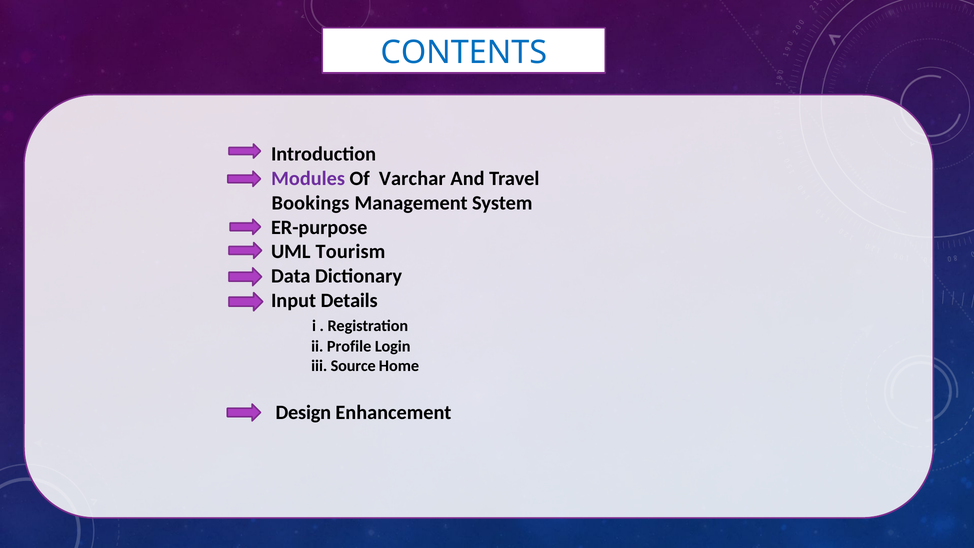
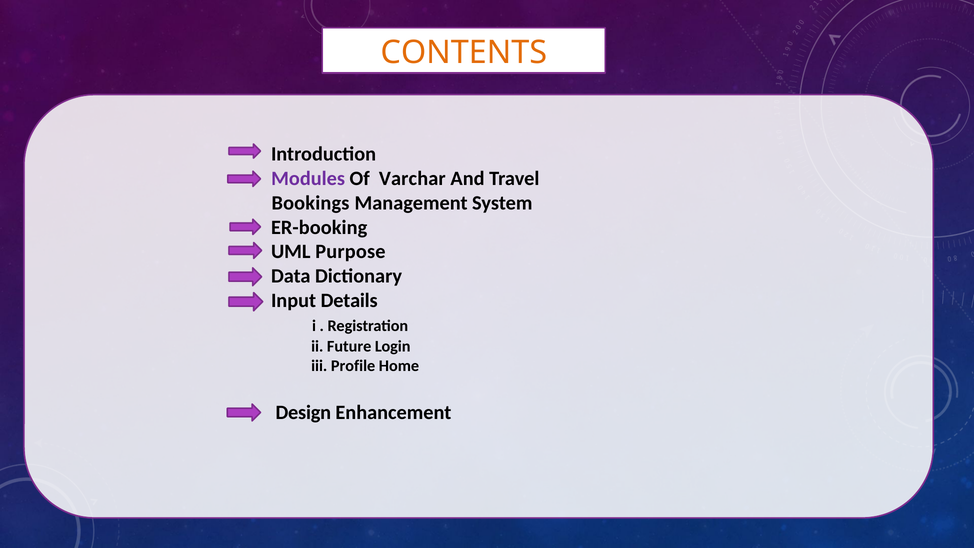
CONTENTS colour: blue -> orange
ER-purpose: ER-purpose -> ER-booking
Tourism: Tourism -> Purpose
Profile: Profile -> Future
Source: Source -> Profile
